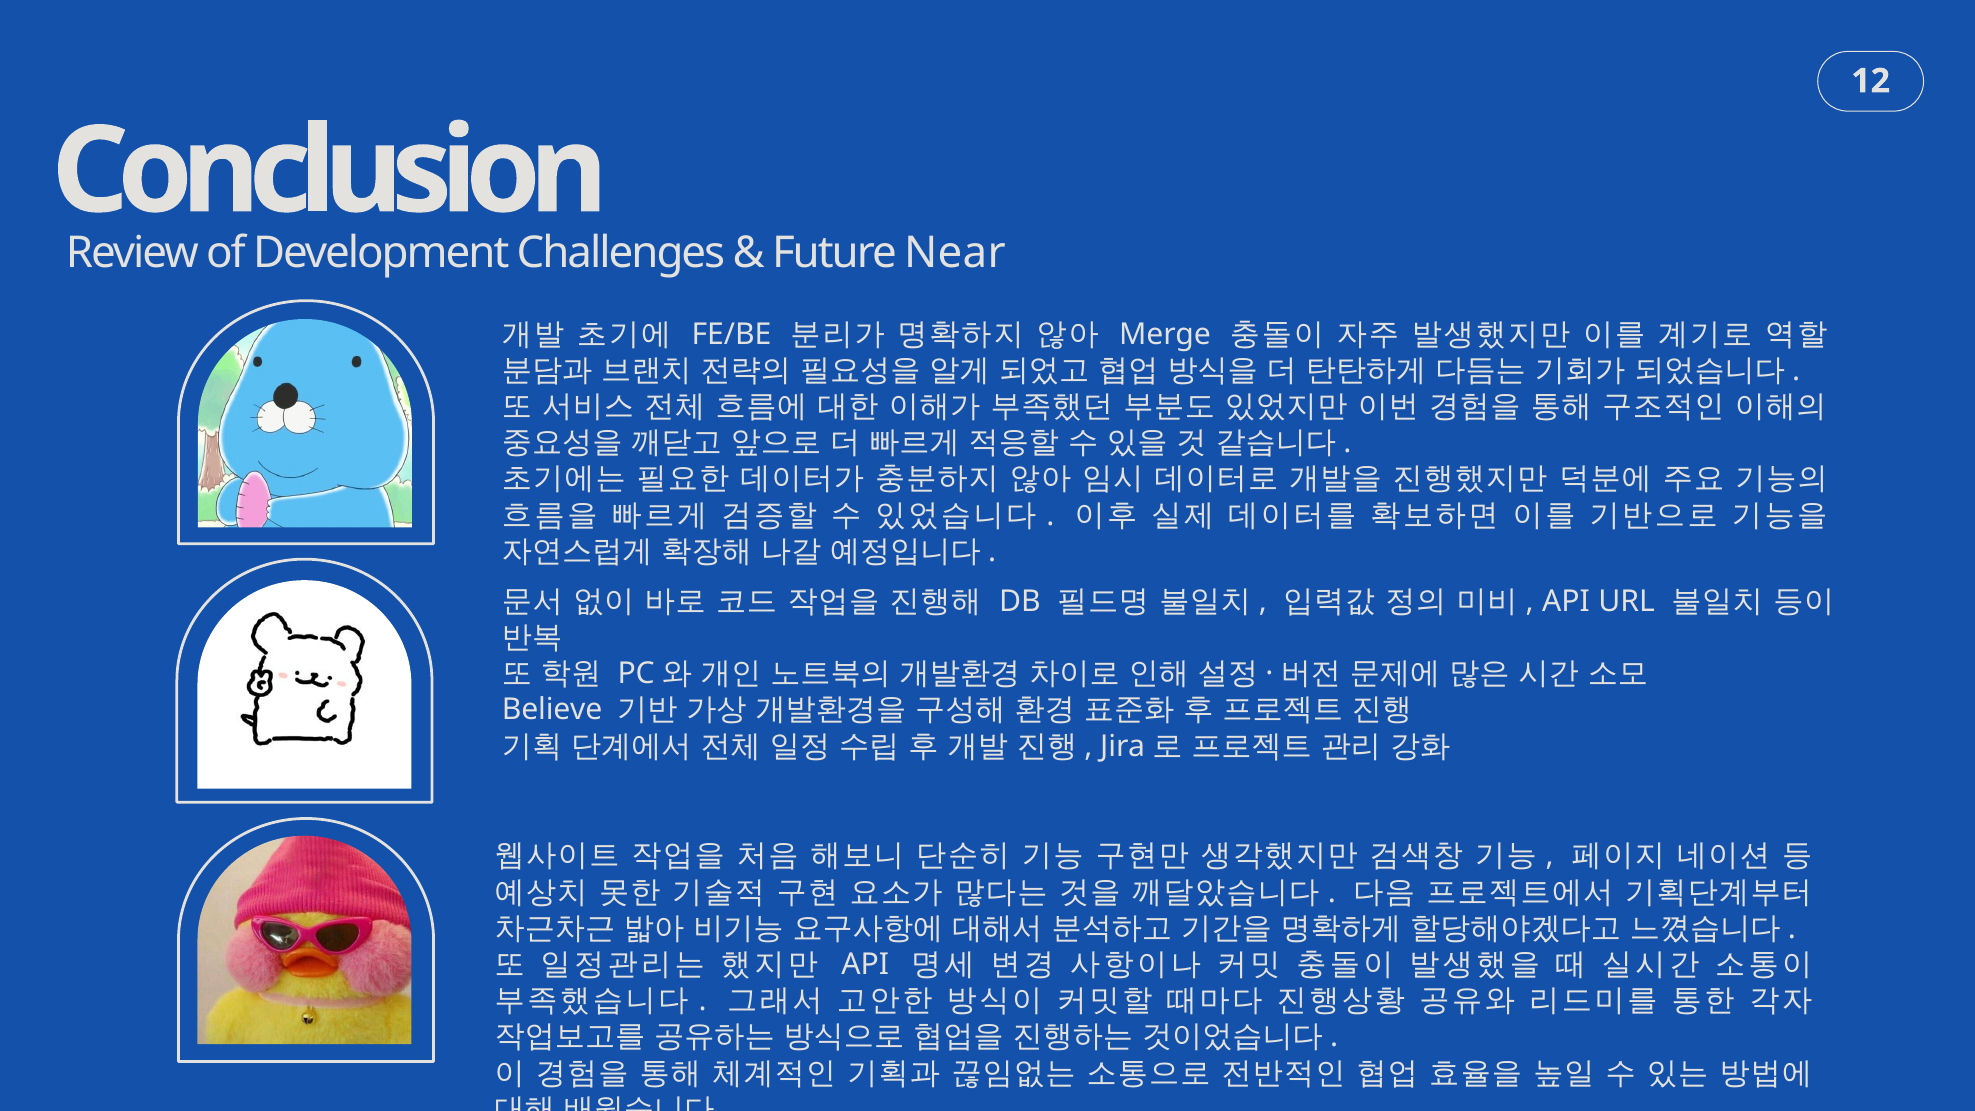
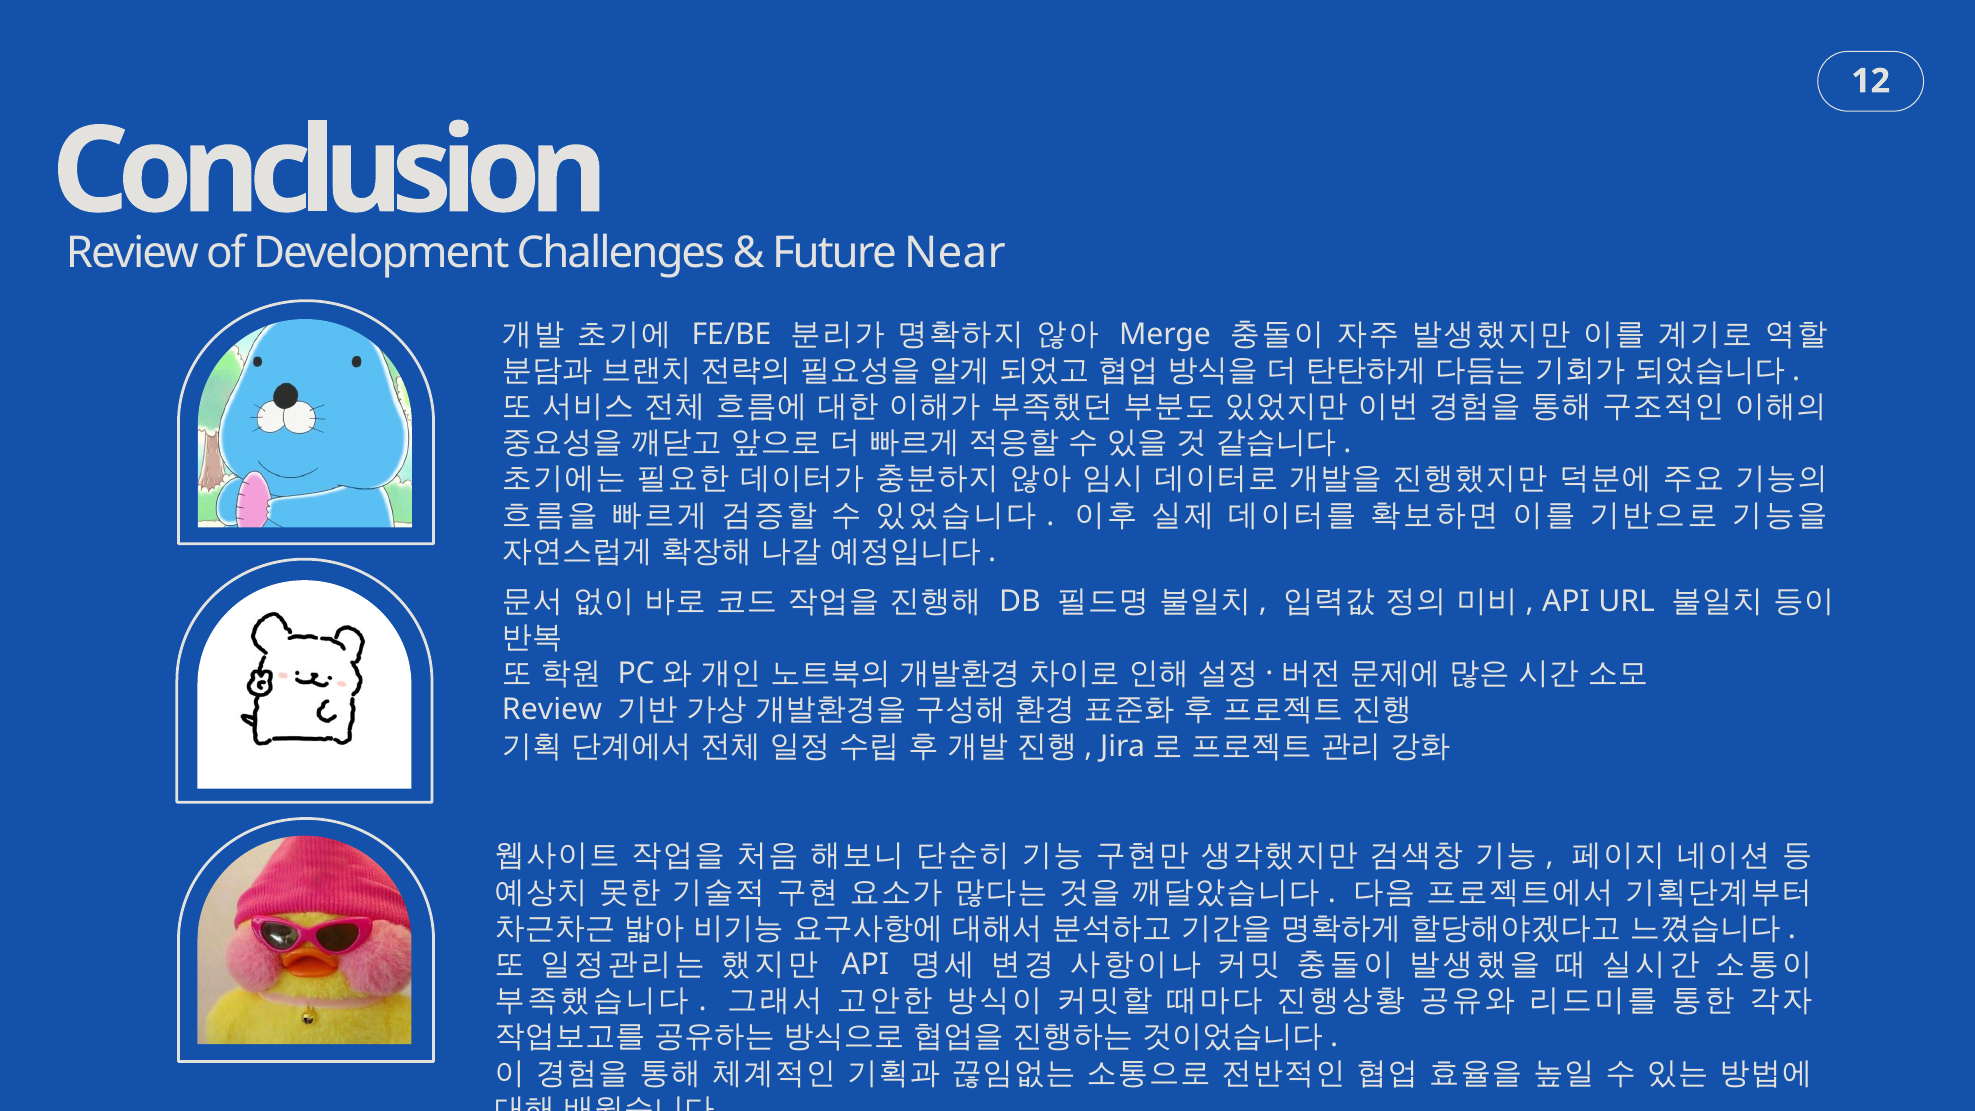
Believe at (552, 710): Believe -> Review
